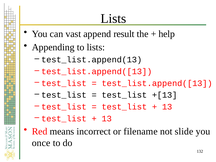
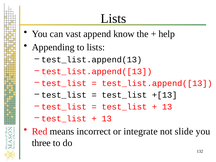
result: result -> know
filename: filename -> integrate
once: once -> three
